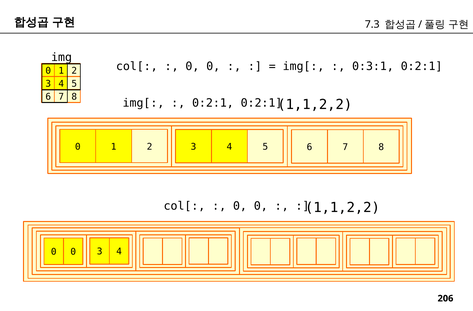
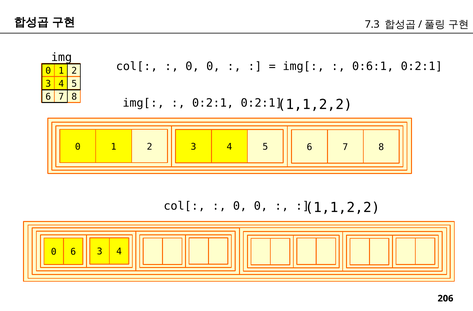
0:3:1: 0:3:1 -> 0:6:1
0 at (73, 252): 0 -> 6
